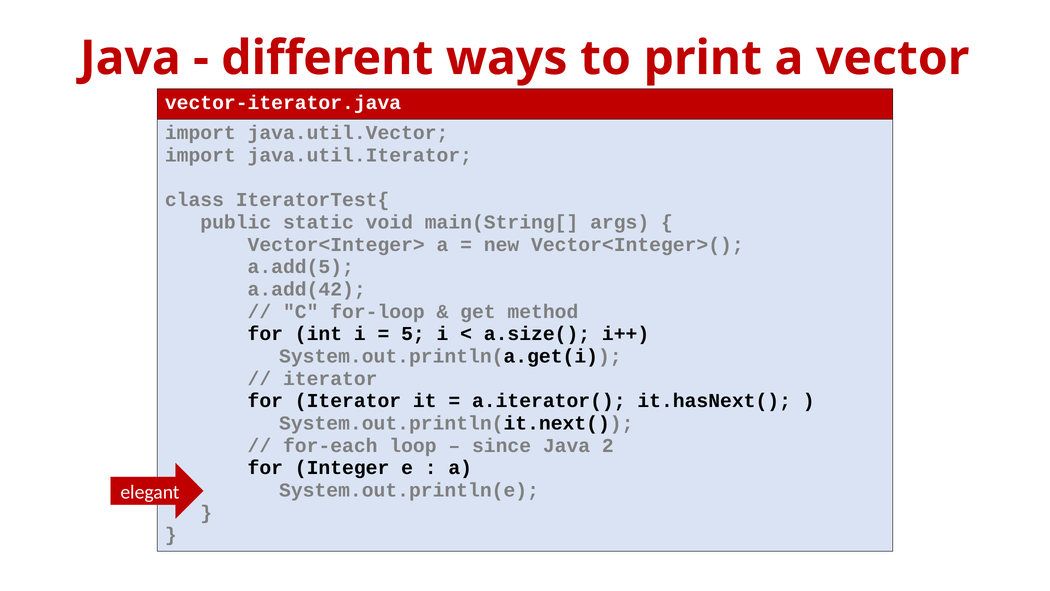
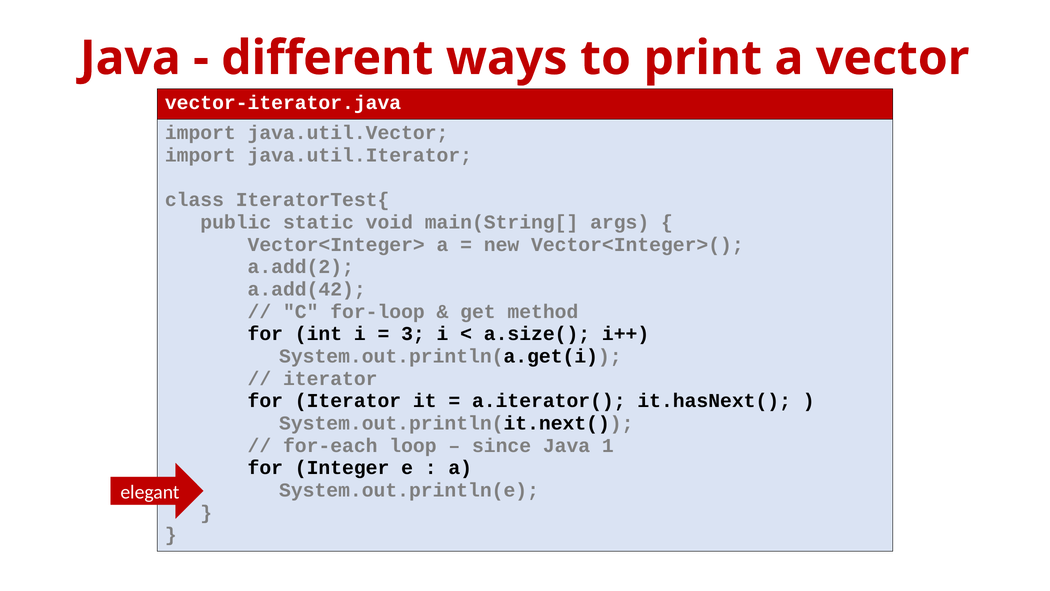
a.add(5: a.add(5 -> a.add(2
5: 5 -> 3
2: 2 -> 1
